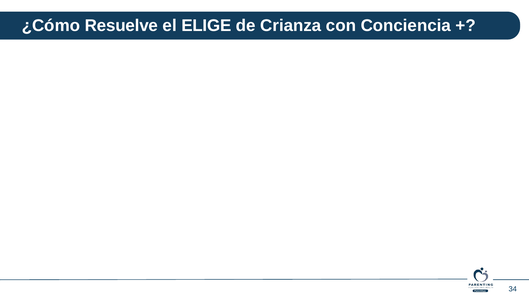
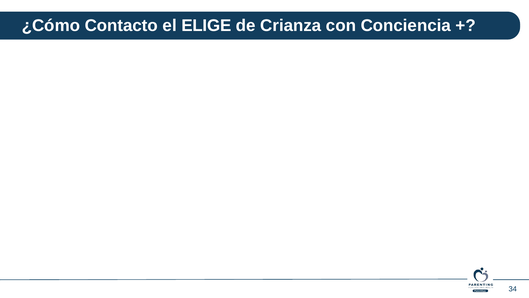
Resuelve: Resuelve -> Contacto
